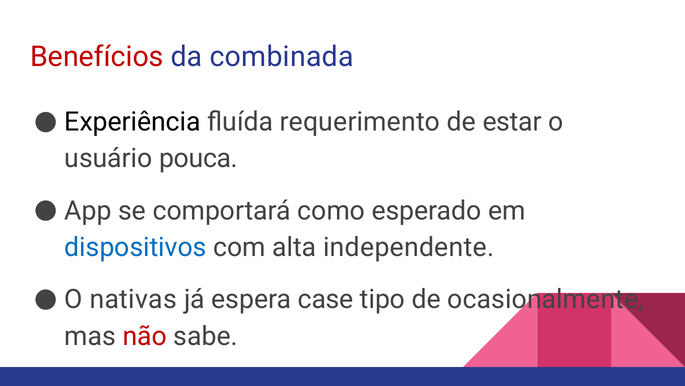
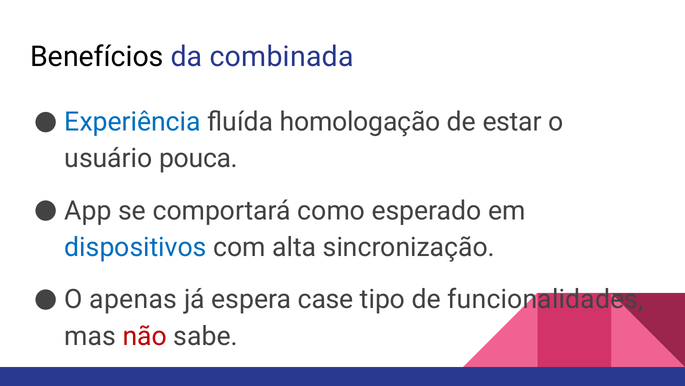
Benefícios colour: red -> black
Experiência colour: black -> blue
requerimento: requerimento -> homologação
independente: independente -> sincronização
nativas: nativas -> apenas
ocasionalmente: ocasionalmente -> funcionalidades
